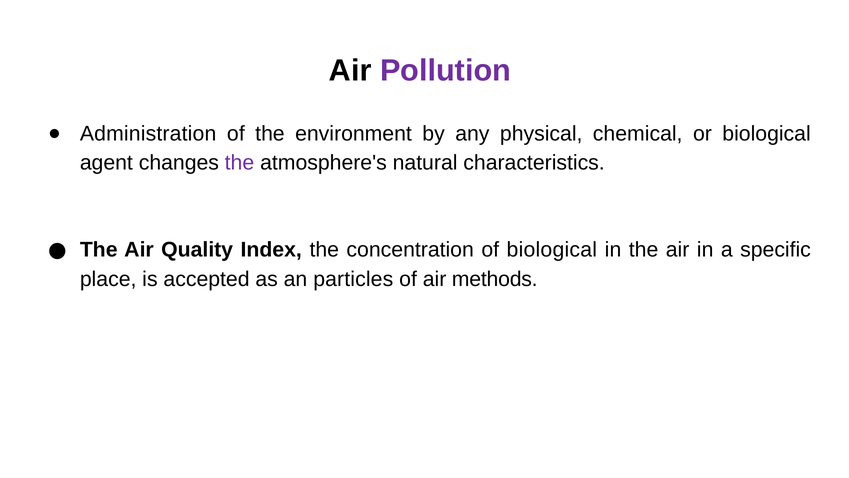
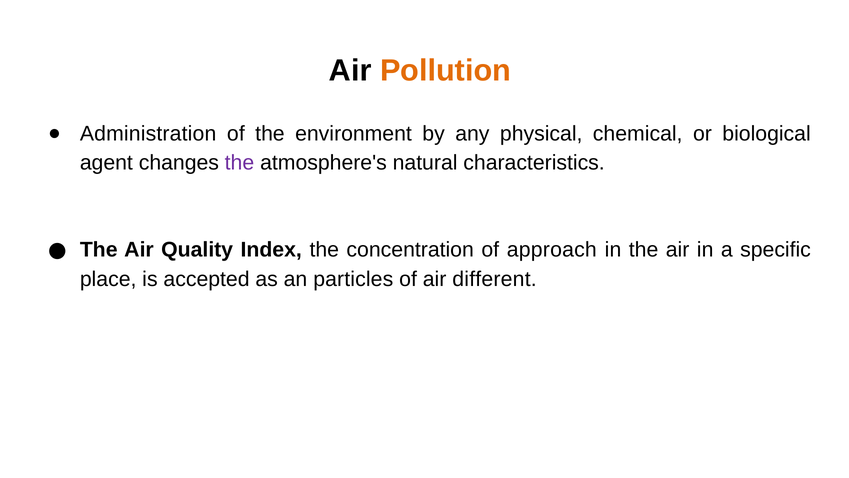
Pollution colour: purple -> orange
of biological: biological -> approach
methods: methods -> different
